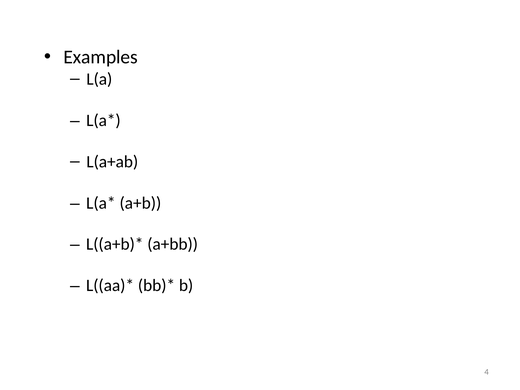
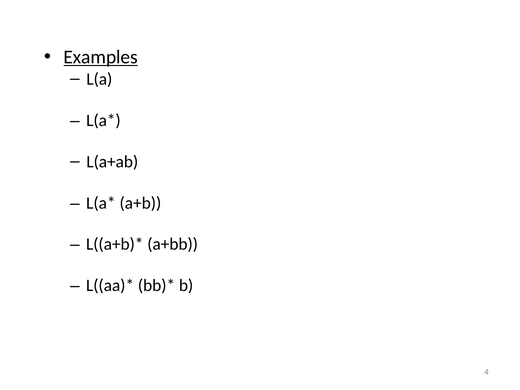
Examples underline: none -> present
